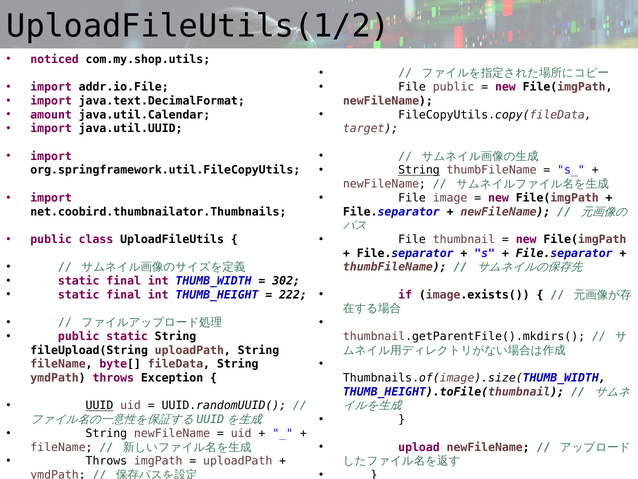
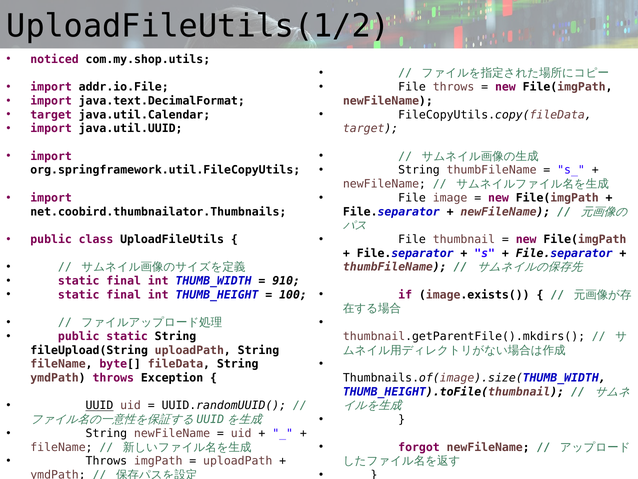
File public: public -> throws
amount at (51, 115): amount -> target
String at (419, 170) underline: present -> none
302: 302 -> 910
222: 222 -> 100
upload: upload -> forgot
